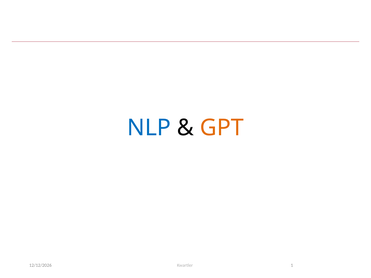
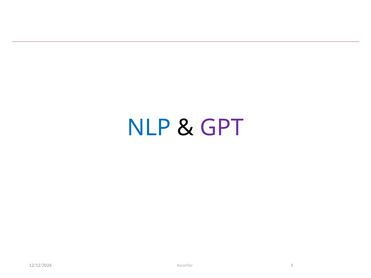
GPT colour: orange -> purple
